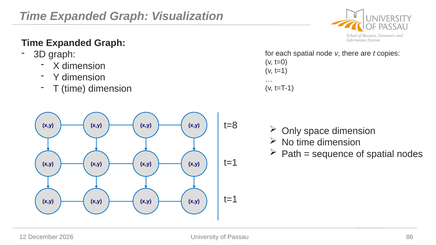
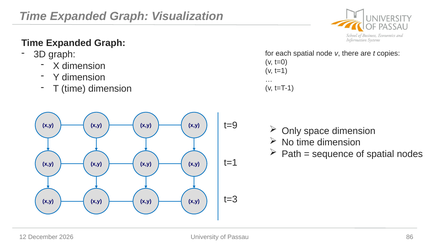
t=8: t=8 -> t=9
t=1 at (231, 199): t=1 -> t=3
